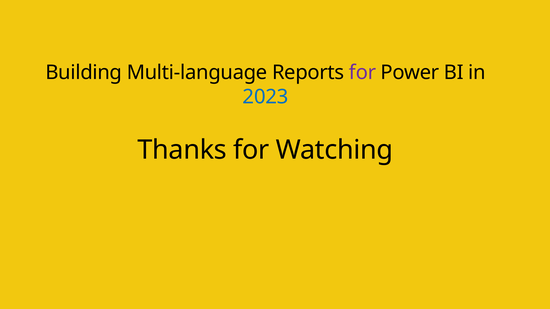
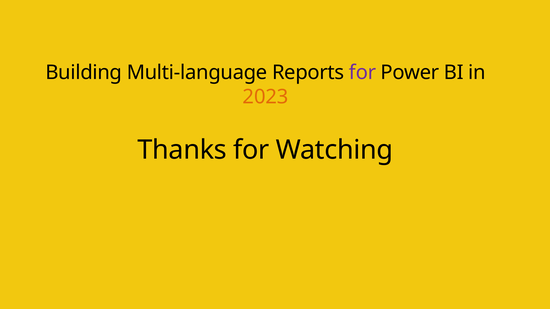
2023 colour: blue -> orange
